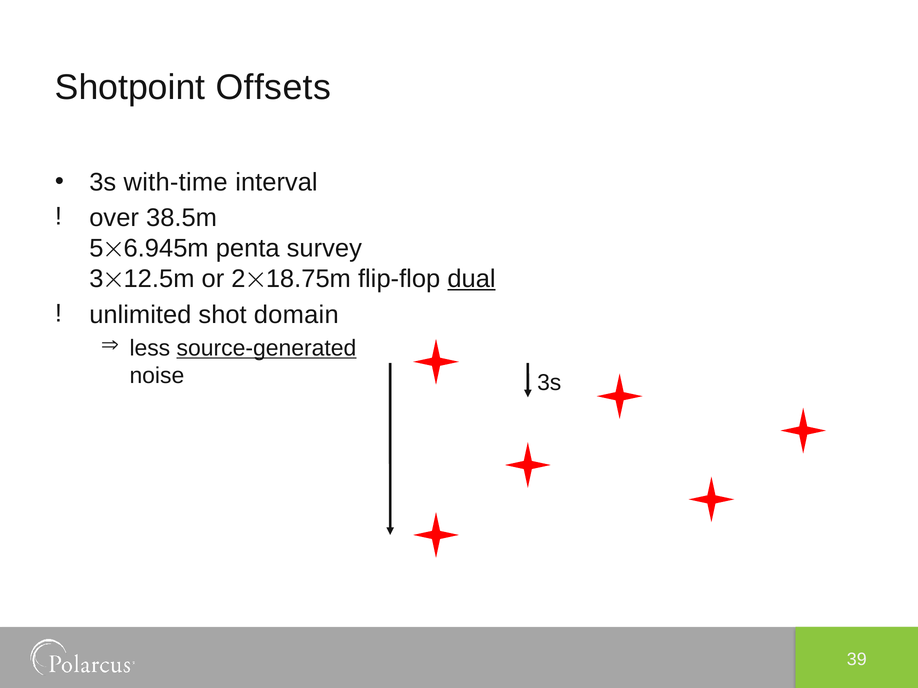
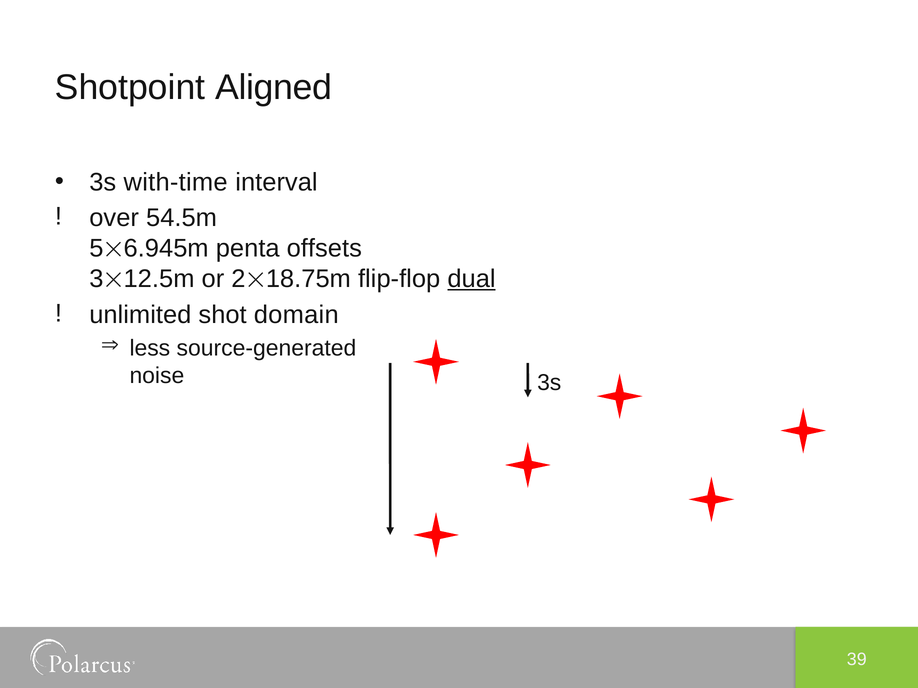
Offsets: Offsets -> Aligned
38.5m: 38.5m -> 54.5m
survey: survey -> offsets
source-generated underline: present -> none
